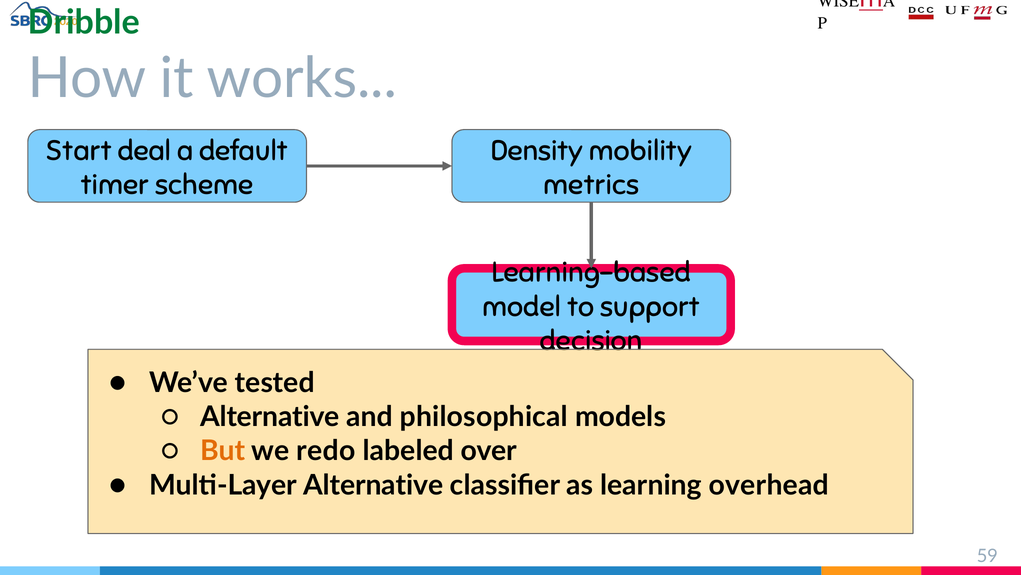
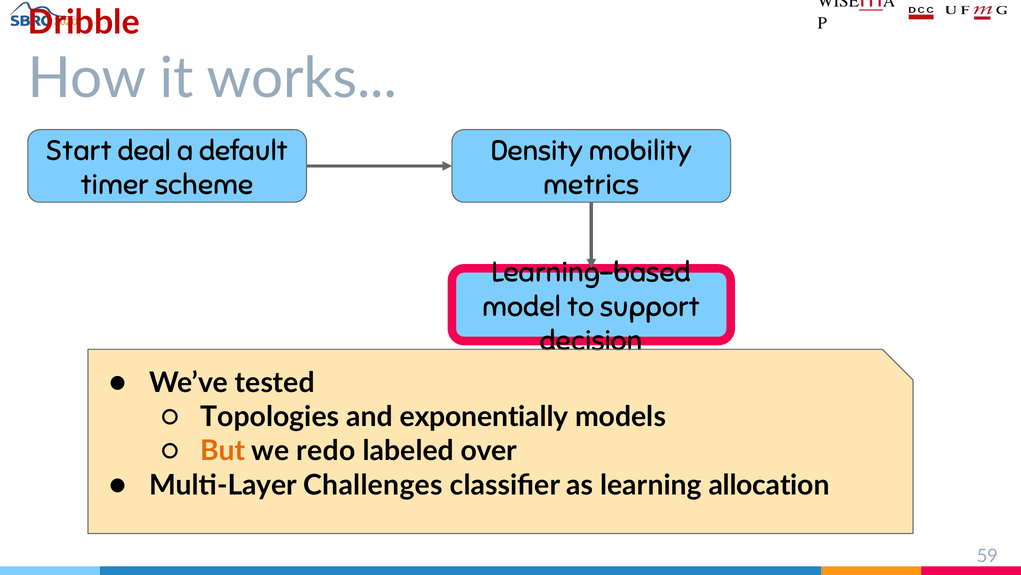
Dribble colour: green -> red
Alternative at (270, 416): Alternative -> Topologies
philosophical: philosophical -> exponentially
Multi-Layer Alternative: Alternative -> Challenges
overhead: overhead -> allocation
